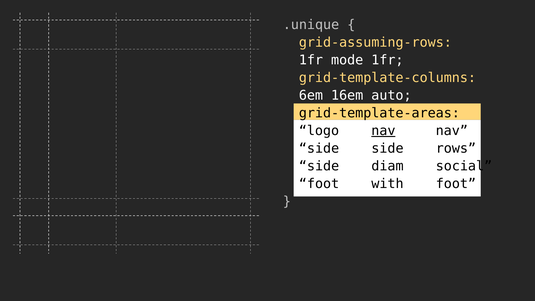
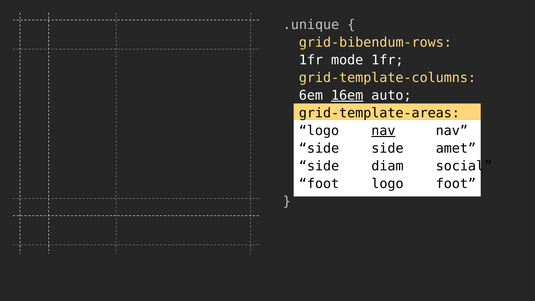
grid-assuming-rows: grid-assuming-rows -> grid-bibendum-rows
16em underline: none -> present
rows: rows -> amet
foot with: with -> logo
